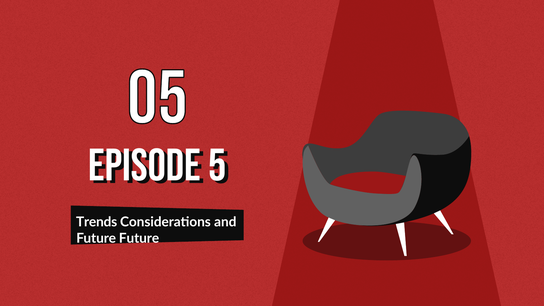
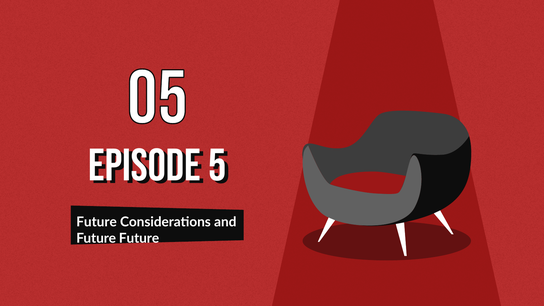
Trends at (97, 222): Trends -> Future
